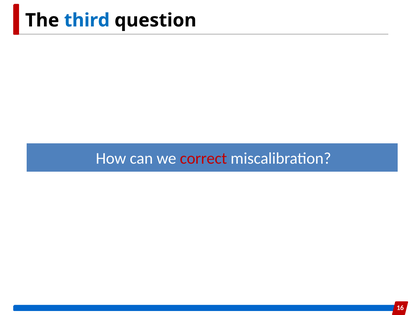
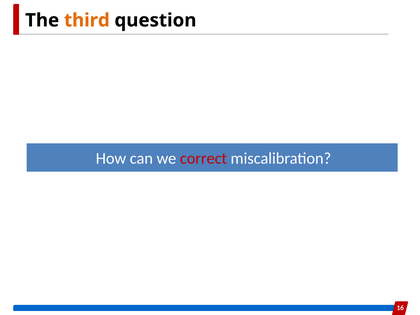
third colour: blue -> orange
